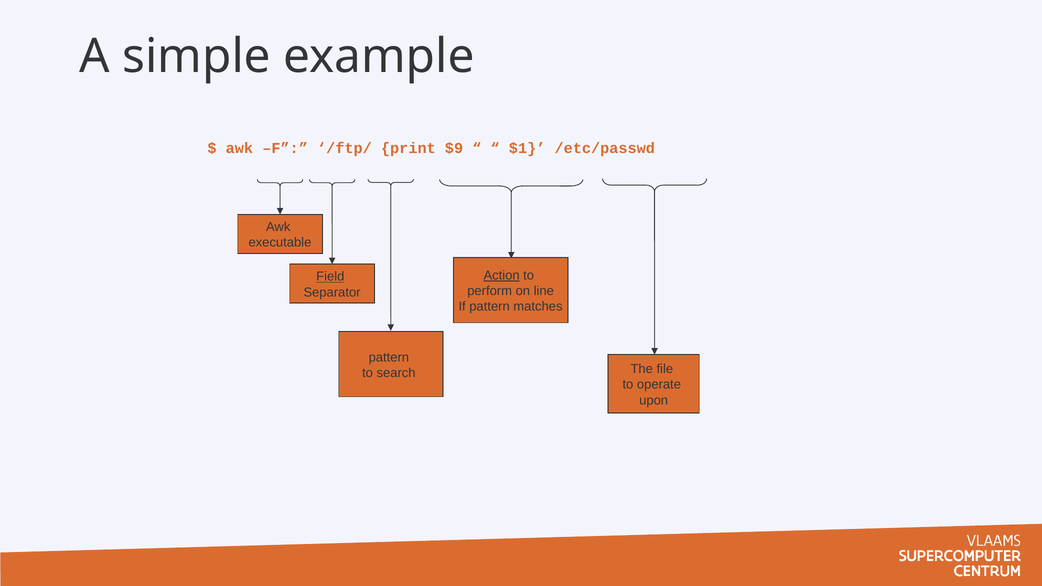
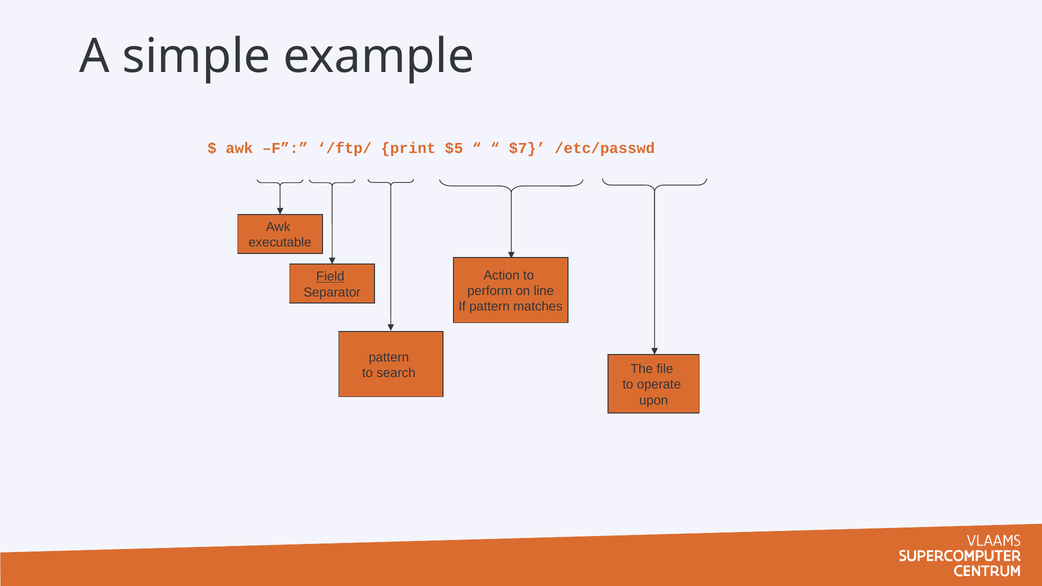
$9: $9 -> $5
$1: $1 -> $7
Action underline: present -> none
